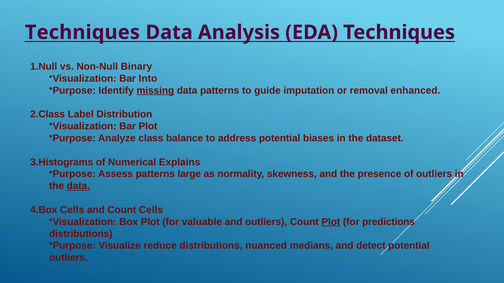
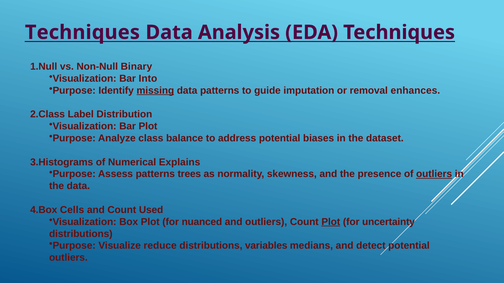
enhanced: enhanced -> enhances
large: large -> trees
outliers at (434, 174) underline: none -> present
data at (78, 186) underline: present -> none
Count Cells: Cells -> Used
valuable: valuable -> nuanced
predictions: predictions -> uncertainty
nuanced: nuanced -> variables
